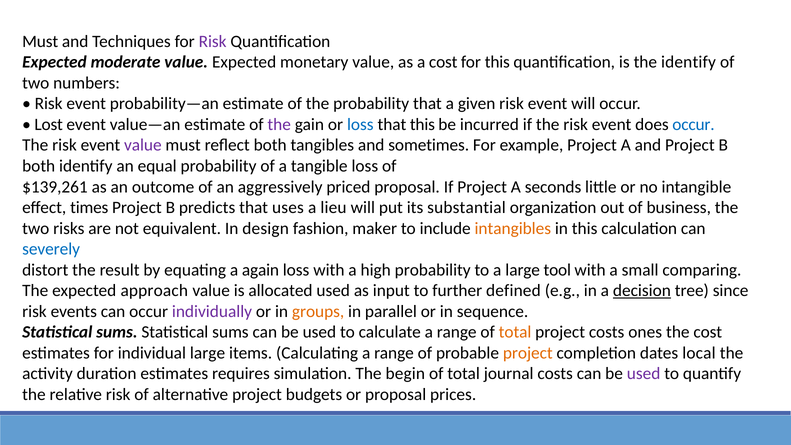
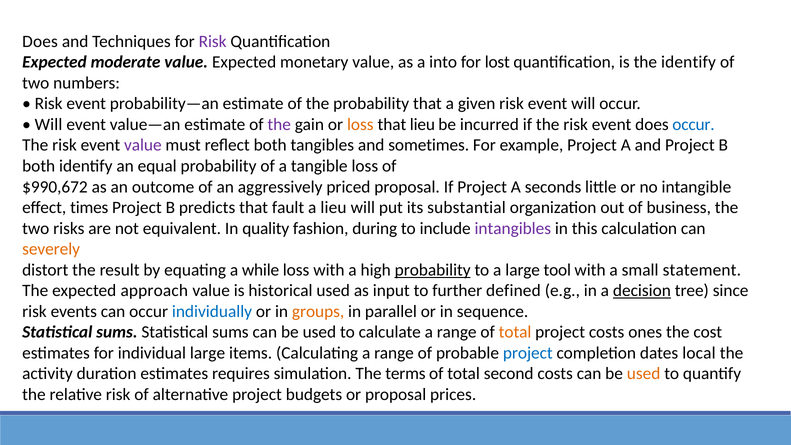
Must at (40, 41): Must -> Does
a cost: cost -> into
for this: this -> lost
Lost at (49, 124): Lost -> Will
loss at (360, 124) colour: blue -> orange
that this: this -> lieu
$139,261: $139,261 -> $990,672
uses: uses -> fault
design: design -> quality
maker: maker -> during
intangibles colour: orange -> purple
severely colour: blue -> orange
again: again -> while
probability at (433, 270) underline: none -> present
comparing: comparing -> statement
allocated: allocated -> historical
individually colour: purple -> blue
project at (528, 353) colour: orange -> blue
begin: begin -> terms
journal: journal -> second
used at (644, 374) colour: purple -> orange
